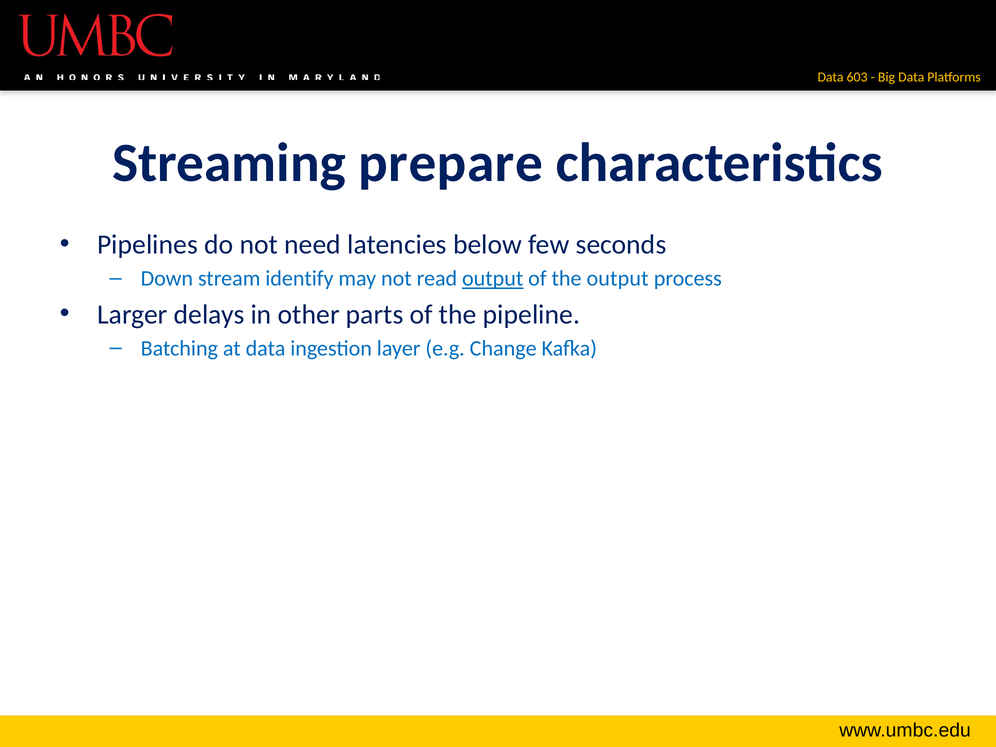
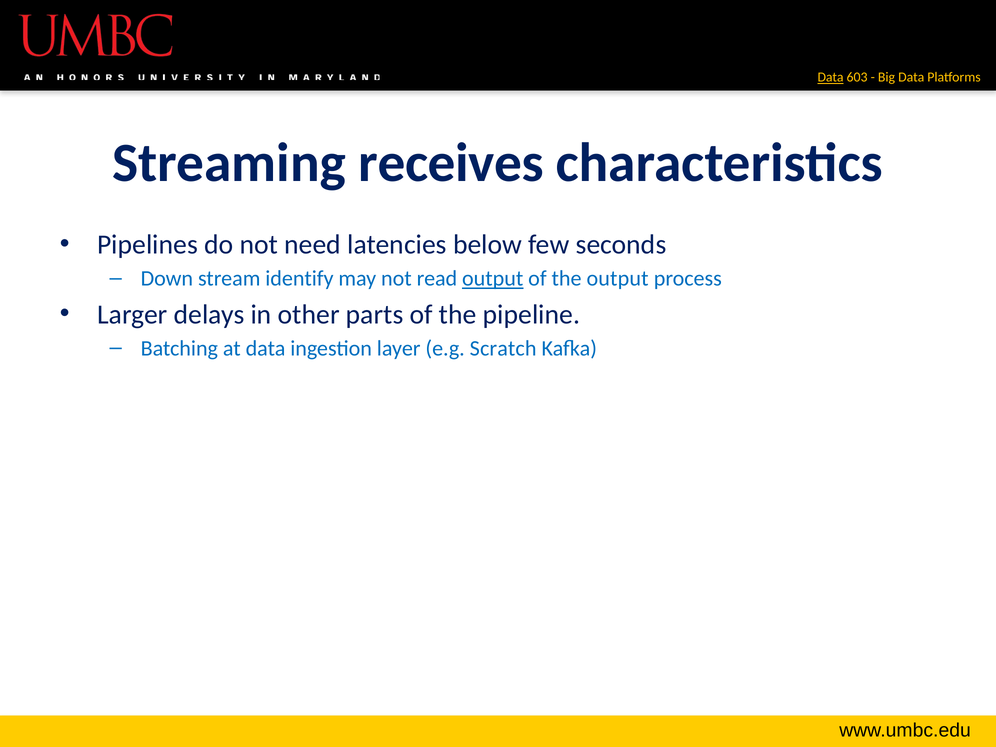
Data at (831, 77) underline: none -> present
prepare: prepare -> receives
Change: Change -> Scratch
